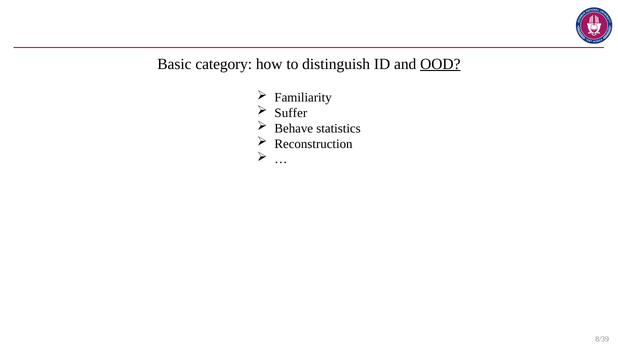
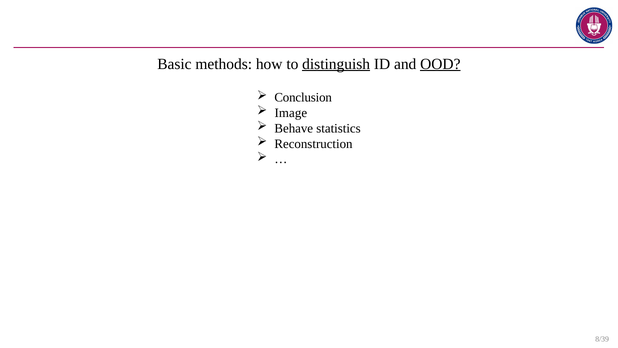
category: category -> methods
distinguish underline: none -> present
Familiarity: Familiarity -> Conclusion
Suffer: Suffer -> Image
